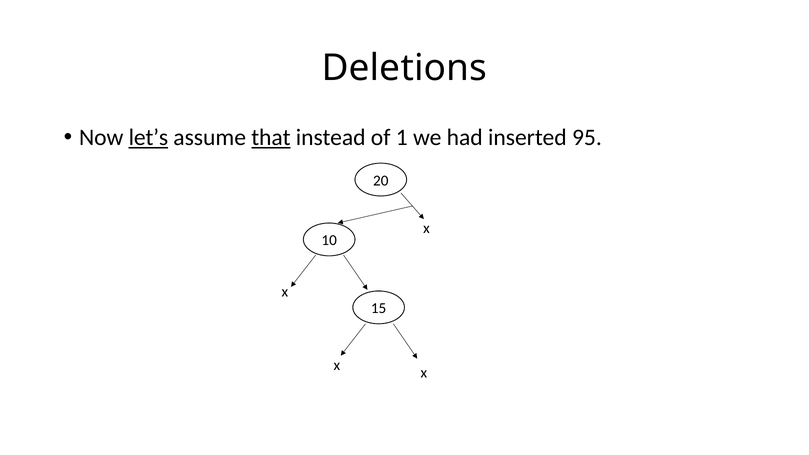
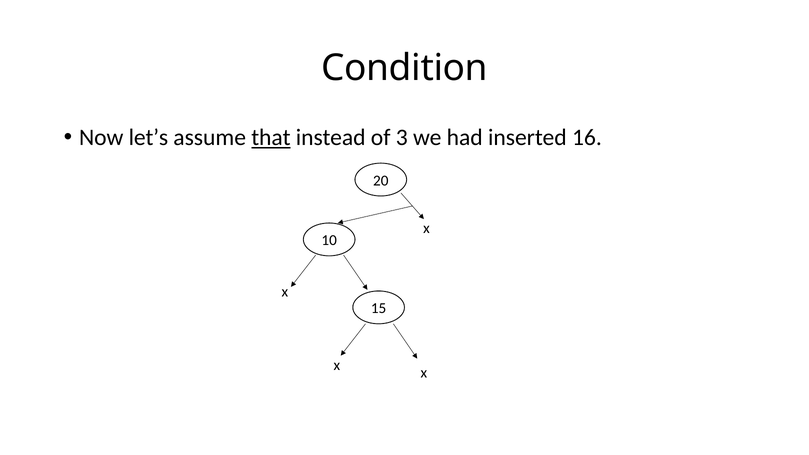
Deletions: Deletions -> Condition
let’s underline: present -> none
1: 1 -> 3
95: 95 -> 16
